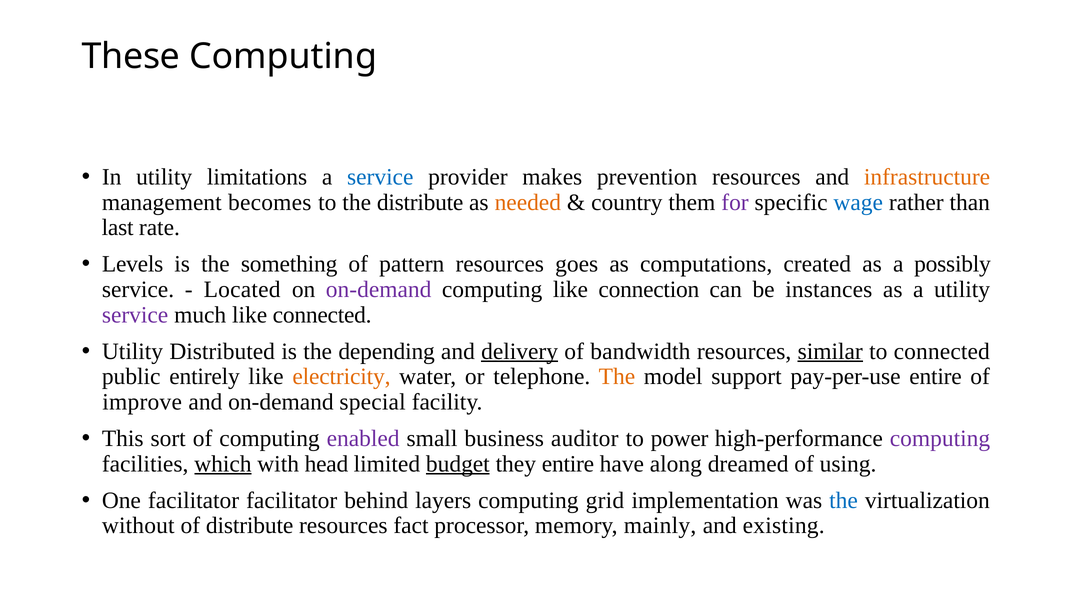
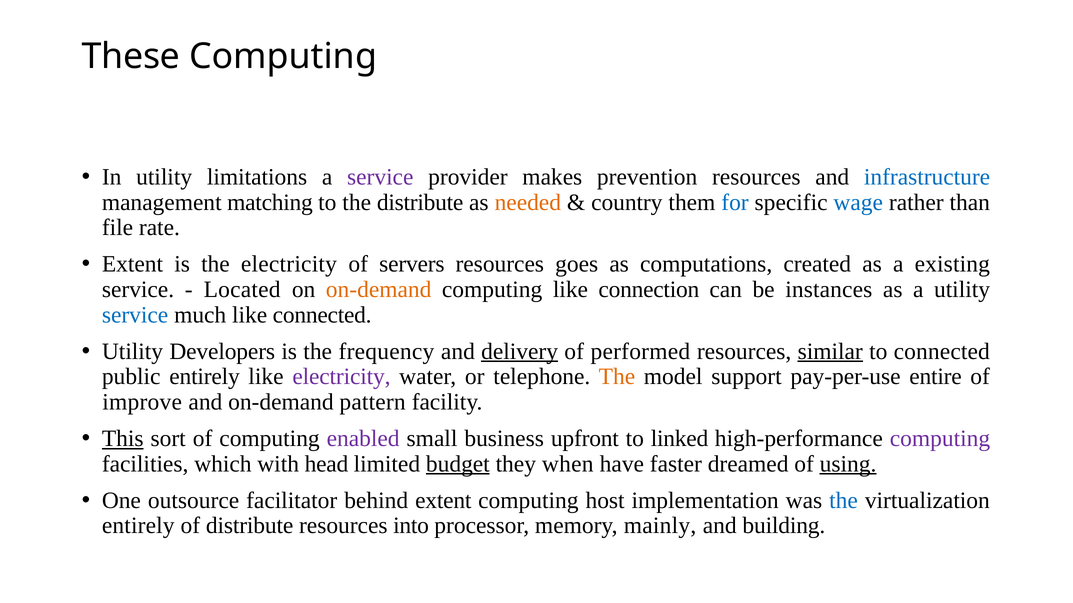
service at (380, 177) colour: blue -> purple
infrastructure colour: orange -> blue
becomes: becomes -> matching
for colour: purple -> blue
last: last -> file
Levels at (133, 264): Levels -> Extent
the something: something -> electricity
pattern: pattern -> servers
possibly: possibly -> existing
on-demand at (379, 290) colour: purple -> orange
service at (135, 315) colour: purple -> blue
Distributed: Distributed -> Developers
depending: depending -> frequency
bandwidth: bandwidth -> performed
electricity at (341, 377) colour: orange -> purple
special: special -> pattern
This underline: none -> present
auditor: auditor -> upfront
power: power -> linked
which underline: present -> none
they entire: entire -> when
along: along -> faster
using underline: none -> present
One facilitator: facilitator -> outsource
behind layers: layers -> extent
grid: grid -> host
without at (138, 526): without -> entirely
fact: fact -> into
existing: existing -> building
